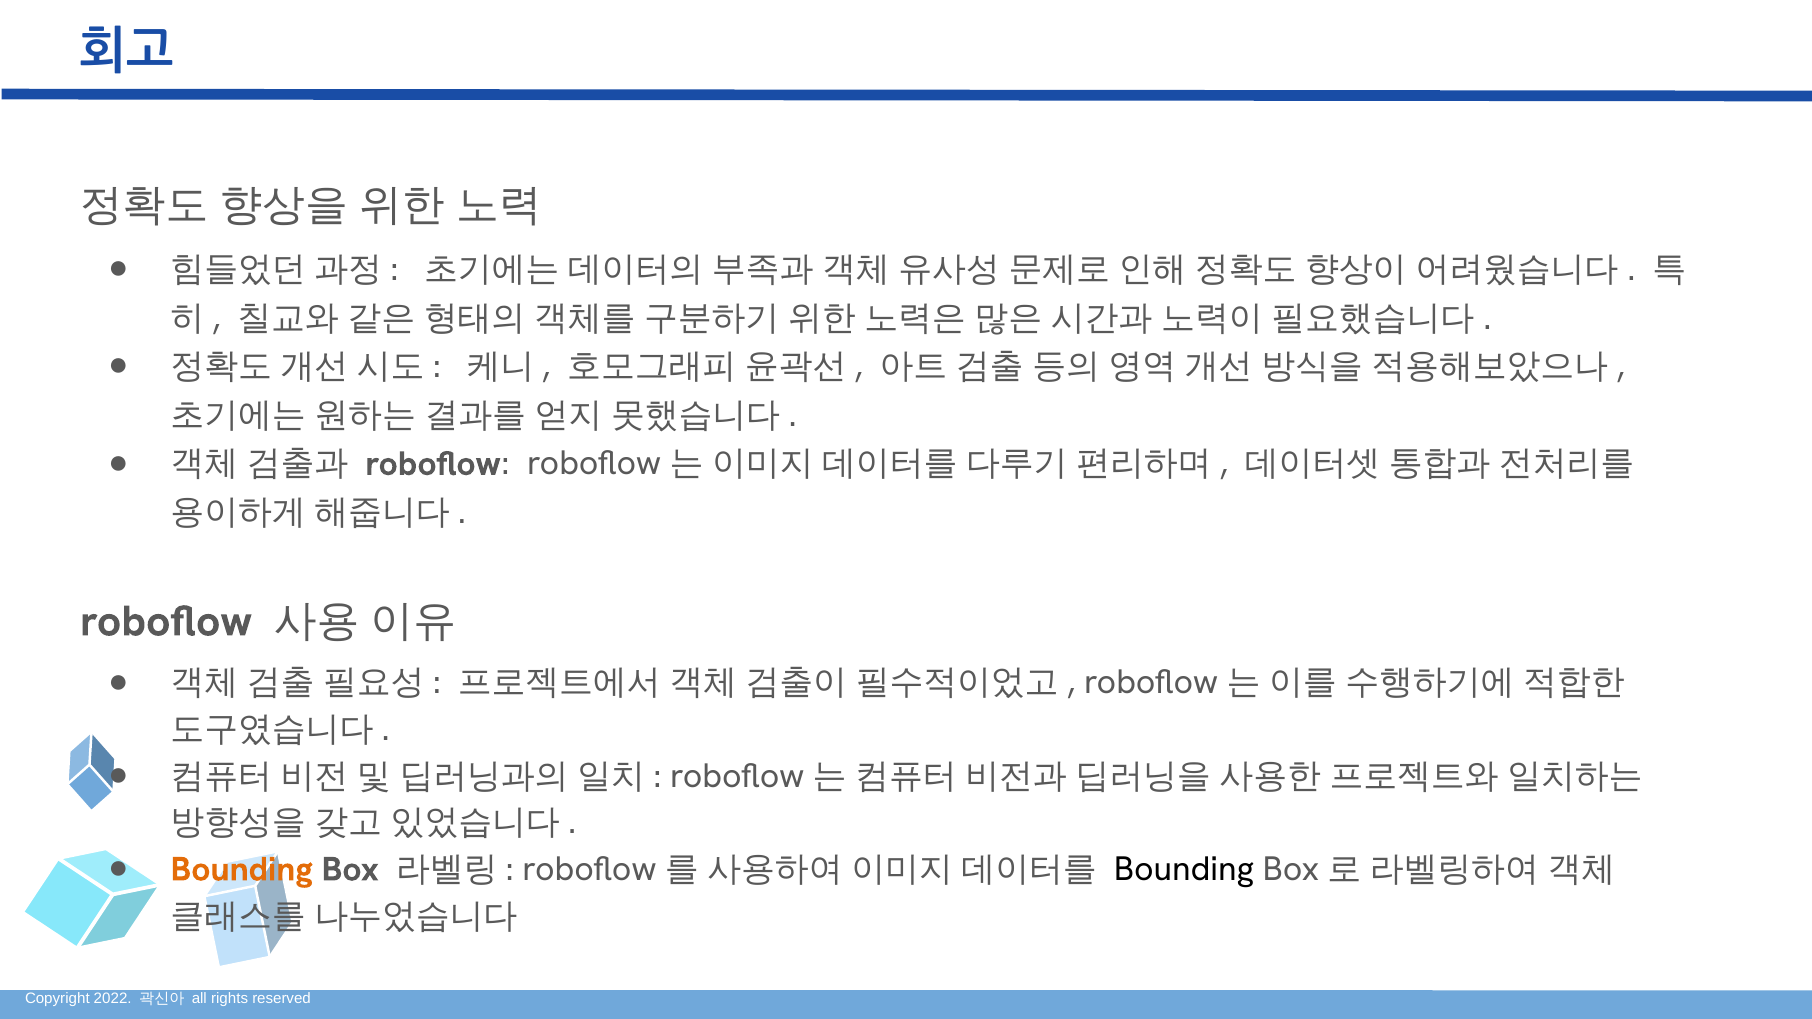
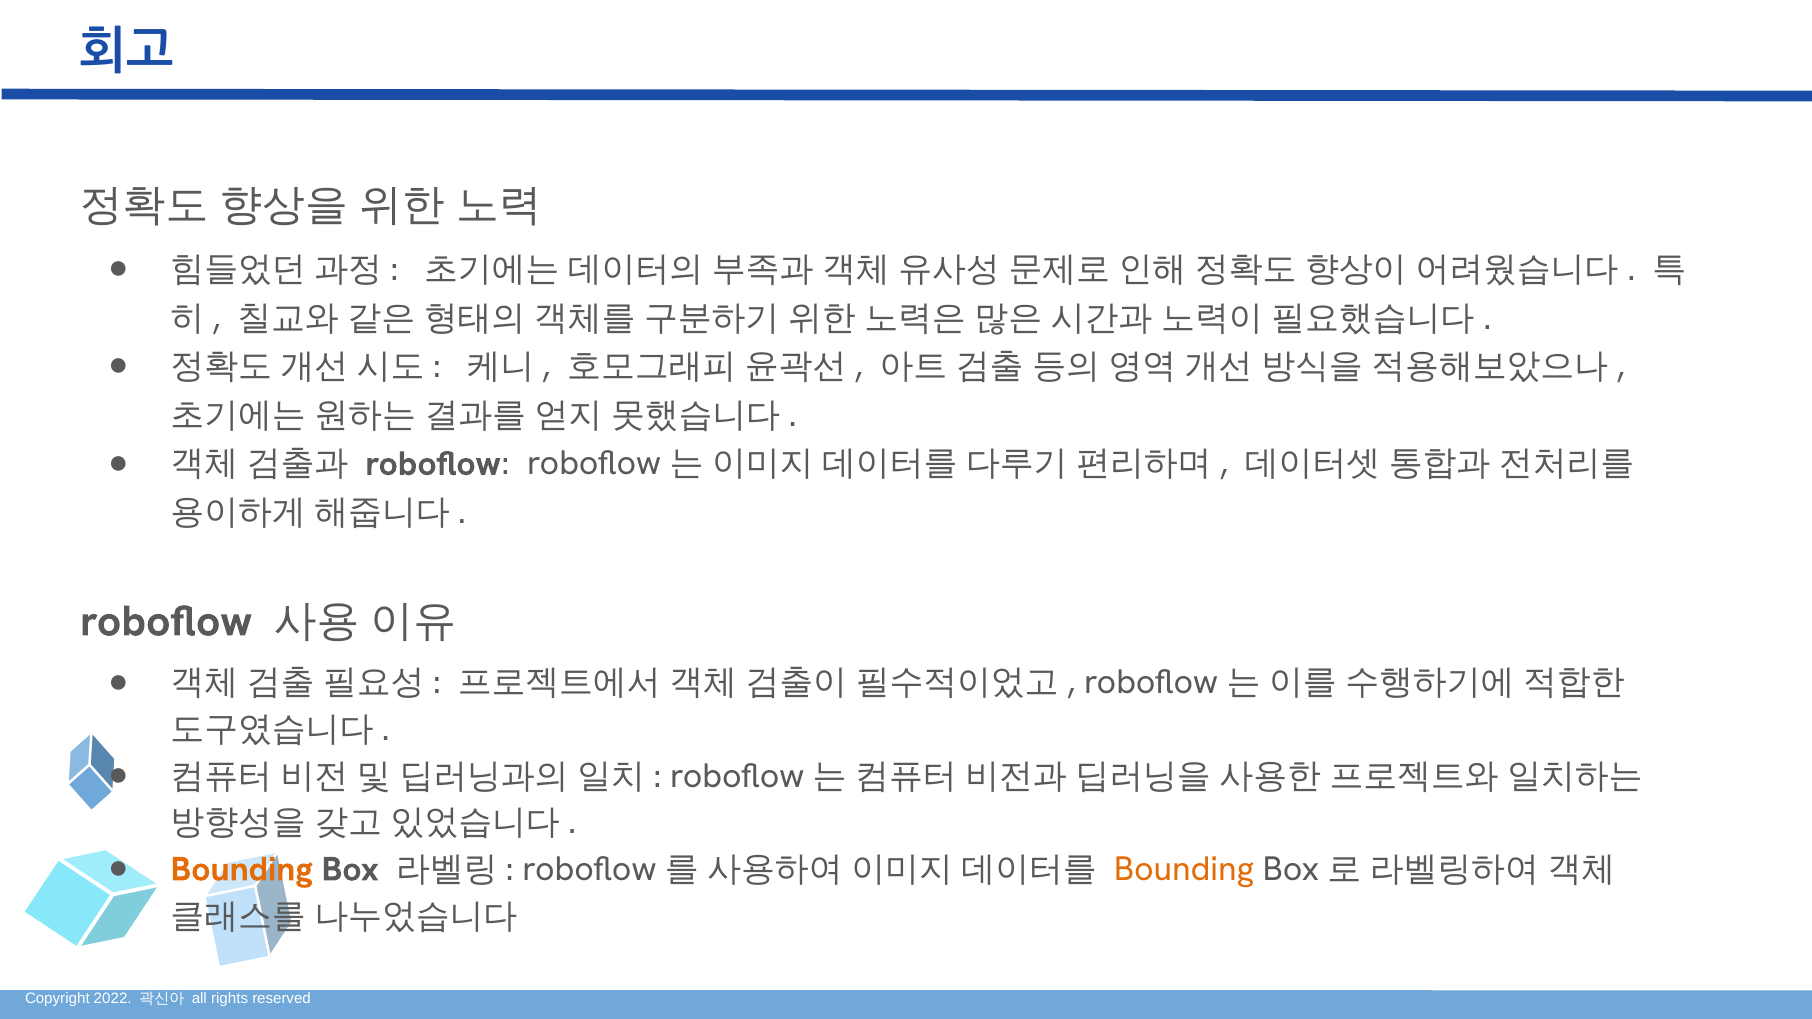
Bounding at (1184, 870) colour: black -> orange
